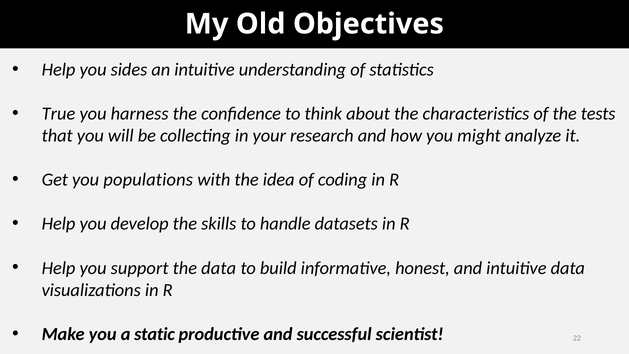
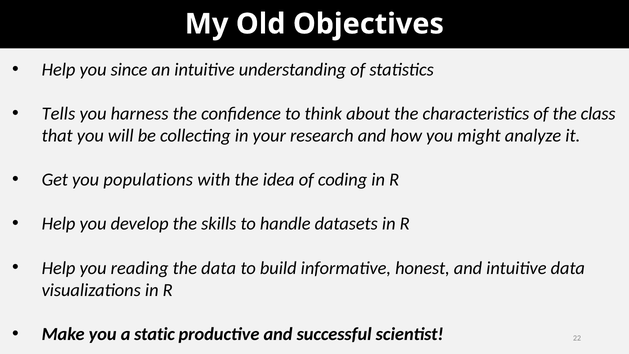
sides: sides -> since
True: True -> Tells
tests: tests -> class
support: support -> reading
